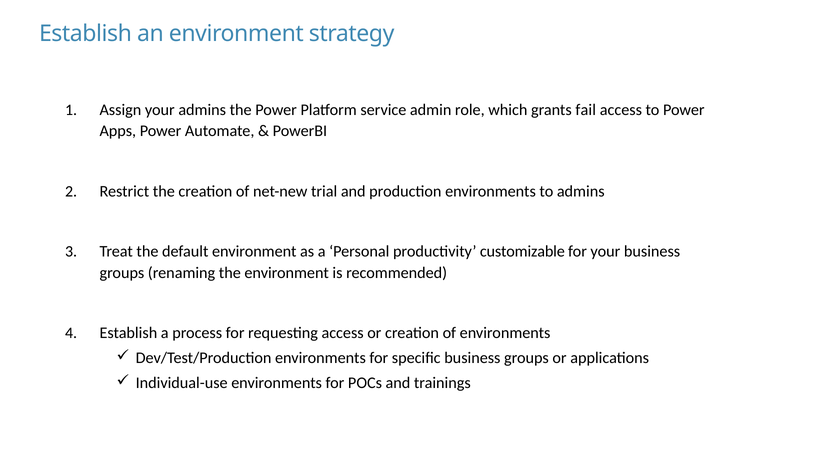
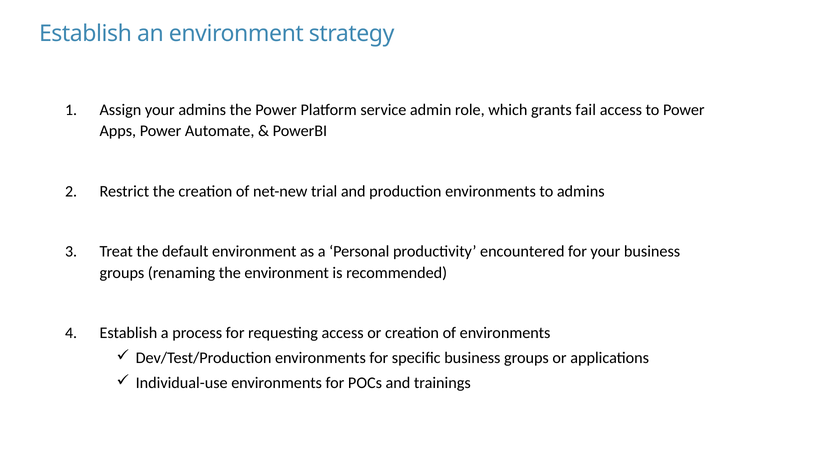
customizable: customizable -> encountered
